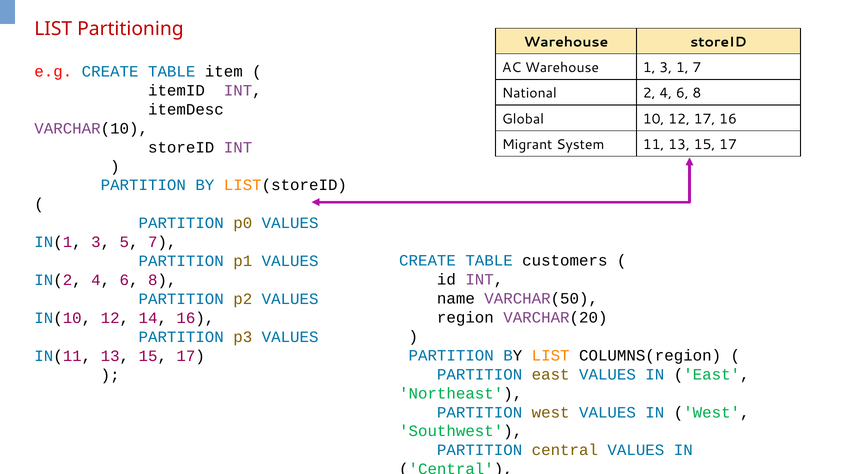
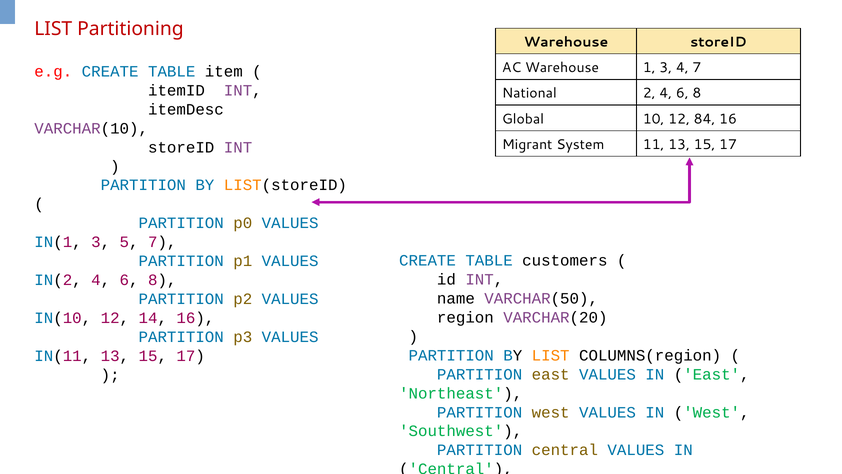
3 1: 1 -> 4
12 17: 17 -> 84
